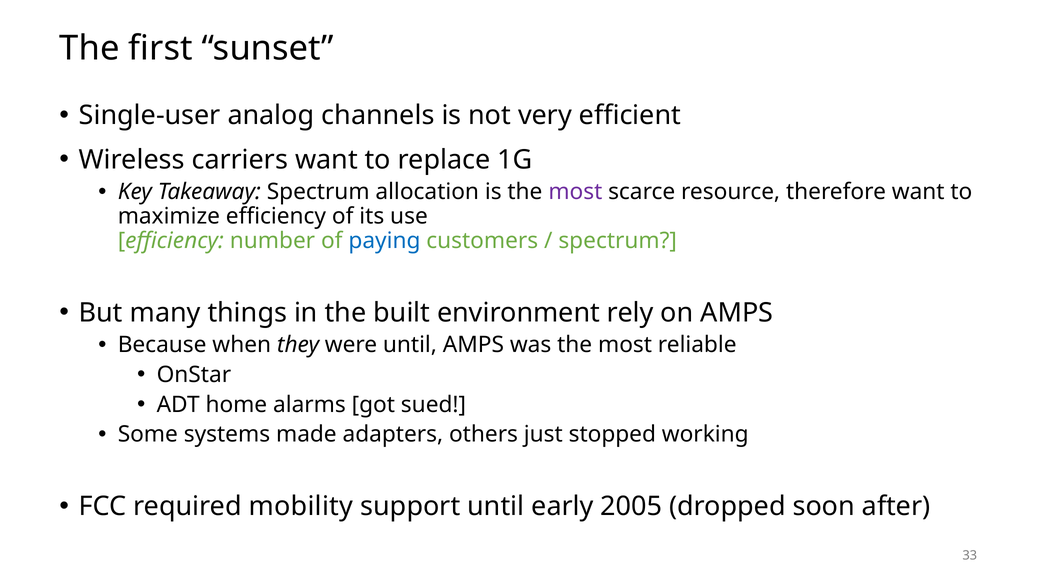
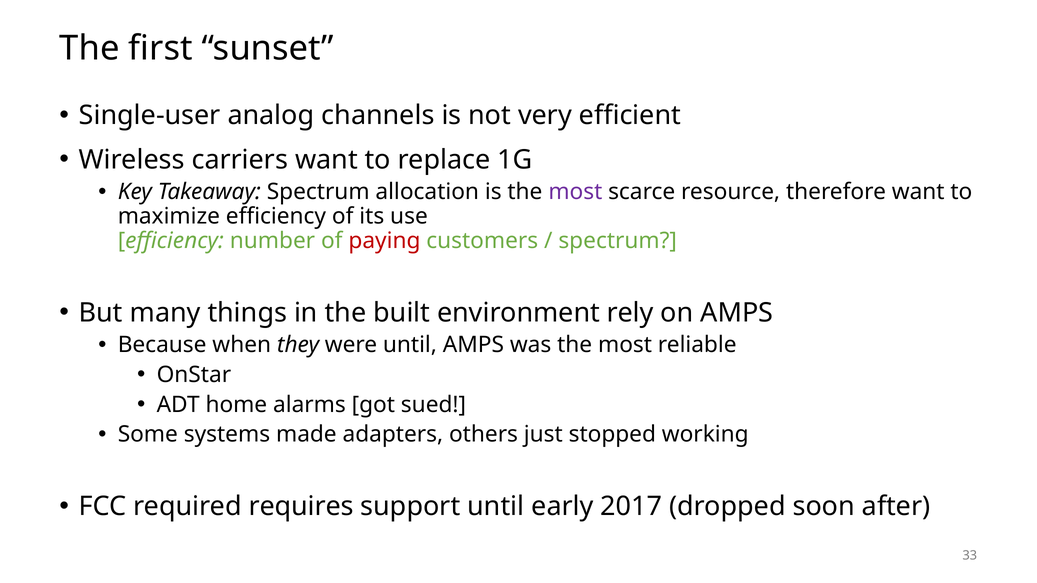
paying colour: blue -> red
mobility: mobility -> requires
2005: 2005 -> 2017
